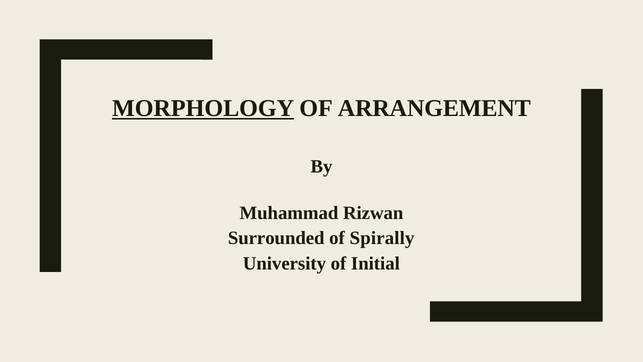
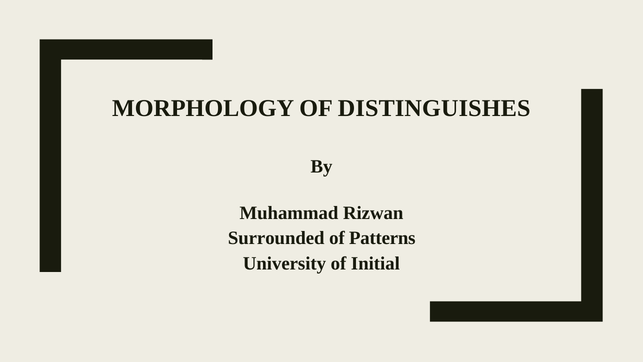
MORPHOLOGY underline: present -> none
ARRANGEMENT: ARRANGEMENT -> DISTINGUISHES
Spirally: Spirally -> Patterns
